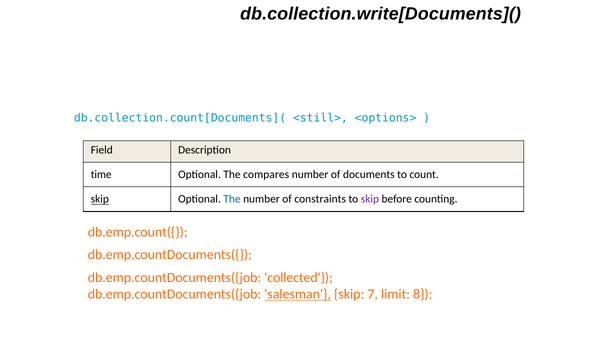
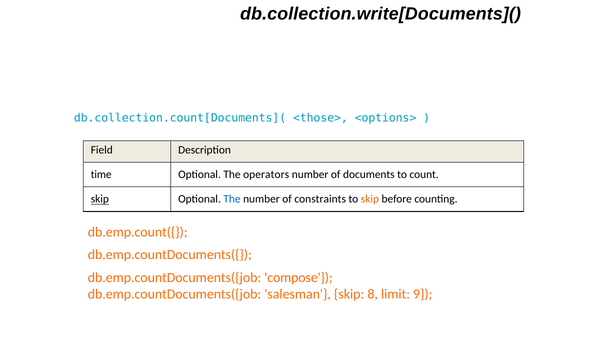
<still>: <still> -> <those>
compares: compares -> operators
skip at (370, 199) colour: purple -> orange
collected: collected -> compose
salesman underline: present -> none
7: 7 -> 8
8: 8 -> 9
